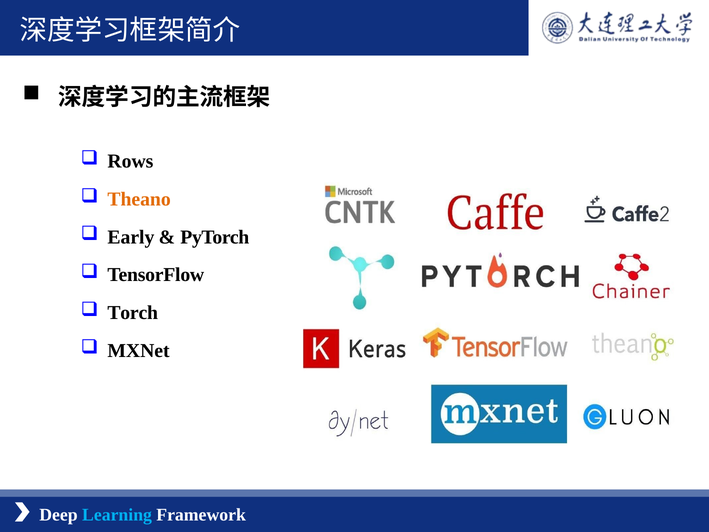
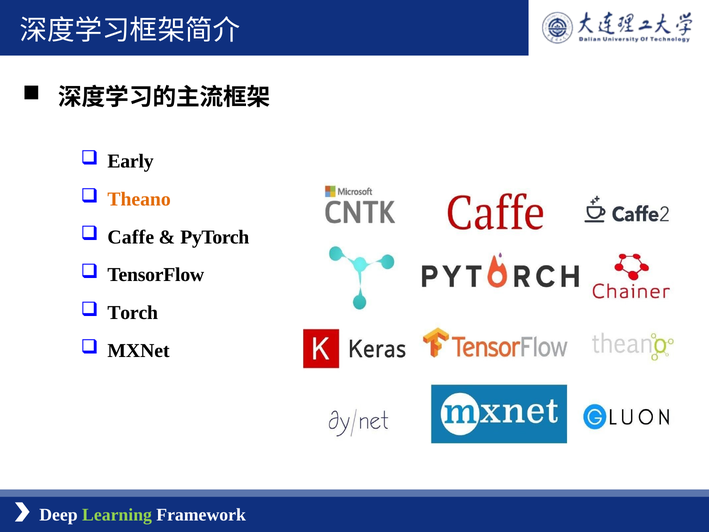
Rows: Rows -> Early
Early: Early -> Caffe
Learning colour: light blue -> light green
